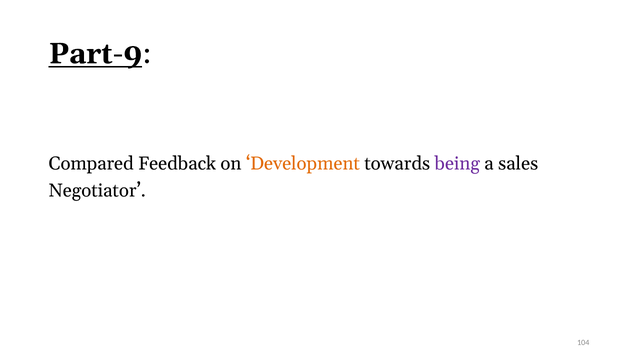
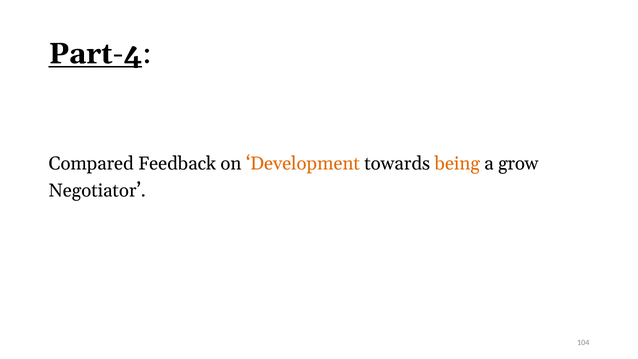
Part-9: Part-9 -> Part-4
being colour: purple -> orange
sales: sales -> grow
